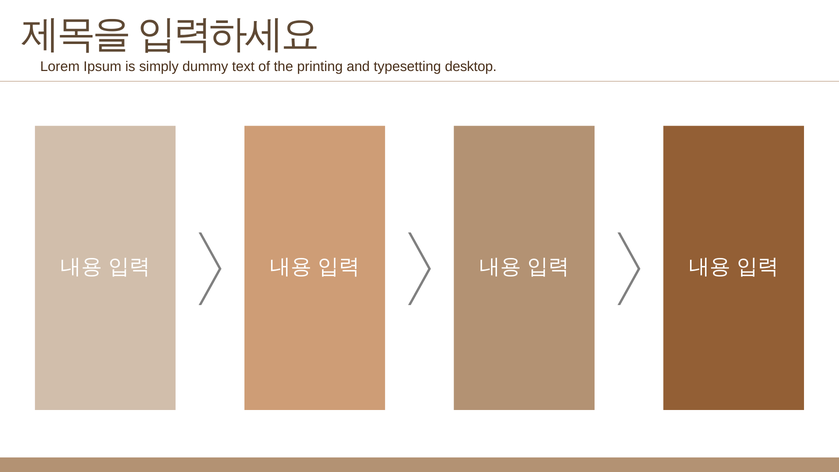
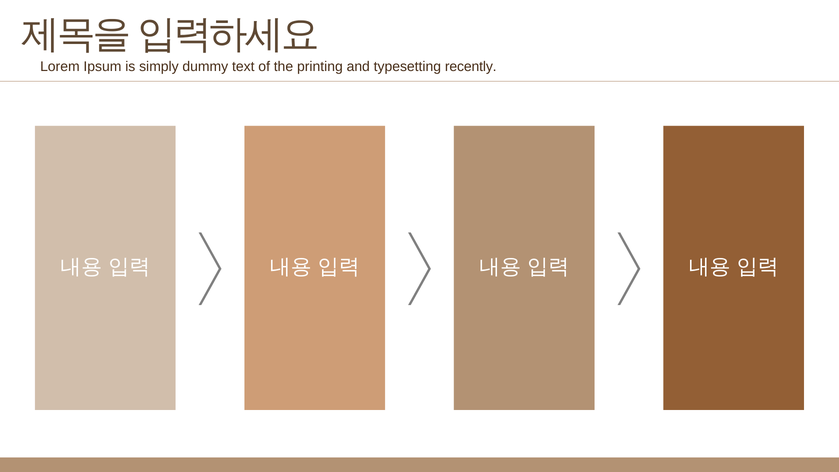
desktop: desktop -> recently
